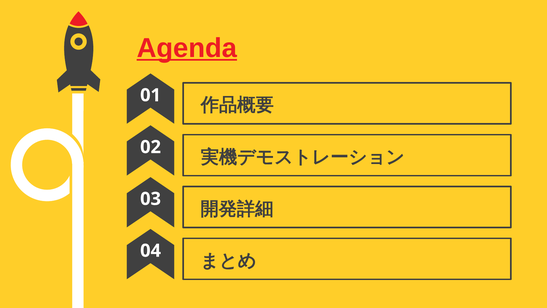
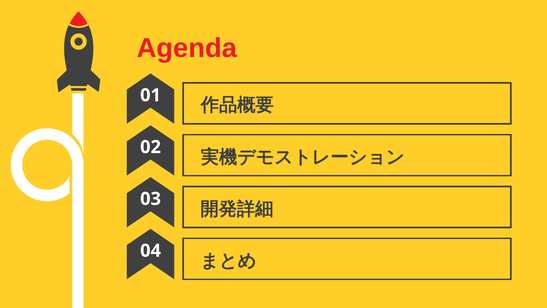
Agenda underline: present -> none
